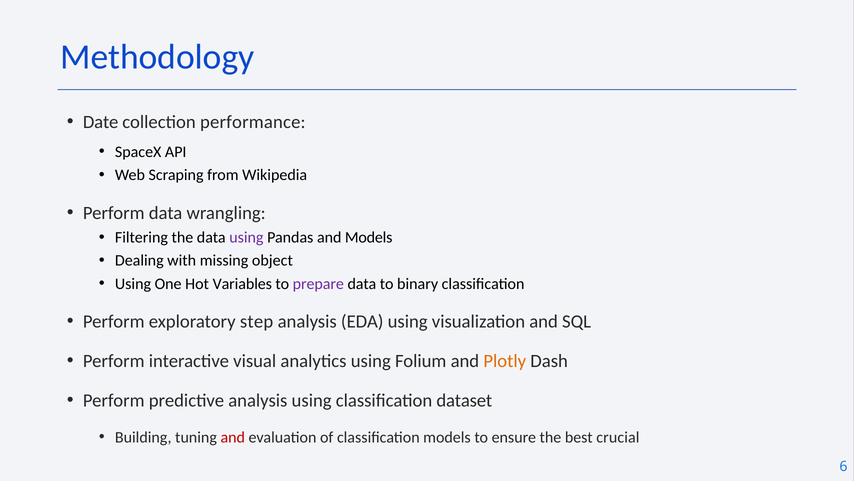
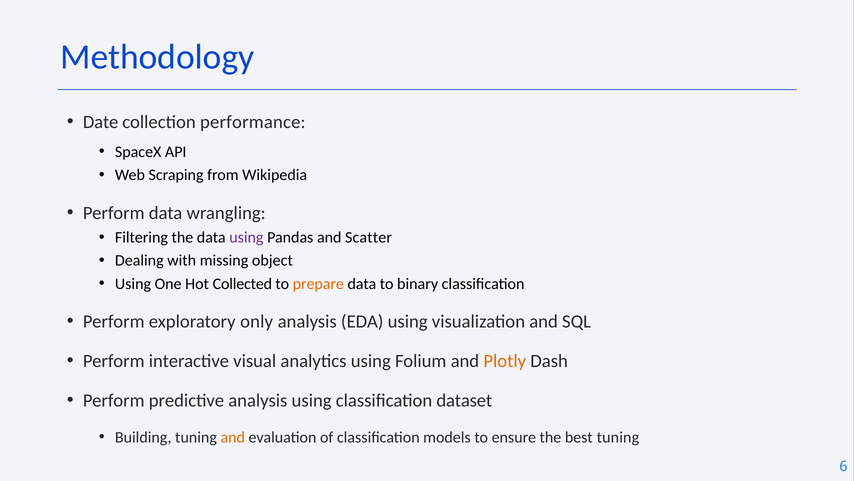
and Models: Models -> Scatter
Variables: Variables -> Collected
prepare colour: purple -> orange
step: step -> only
and at (233, 437) colour: red -> orange
best crucial: crucial -> tuning
